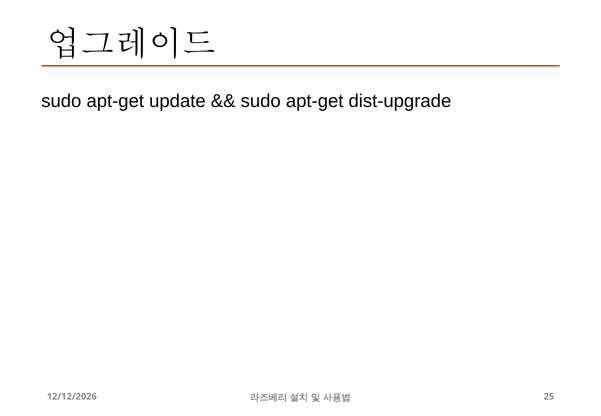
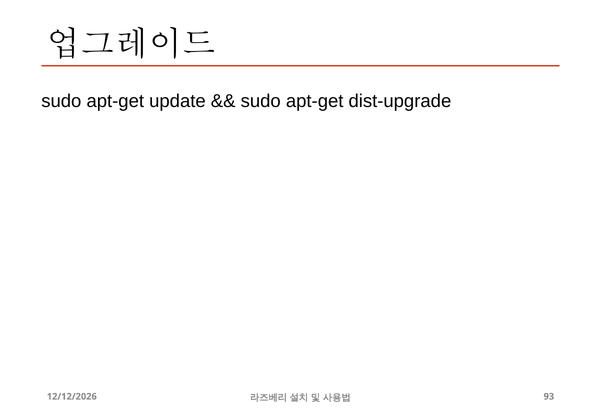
25: 25 -> 93
